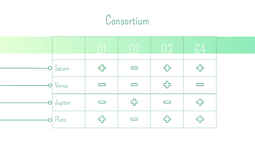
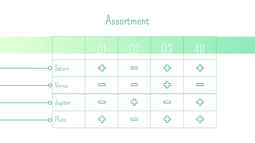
Consortium: Consortium -> Assortment
64: 64 -> 48
